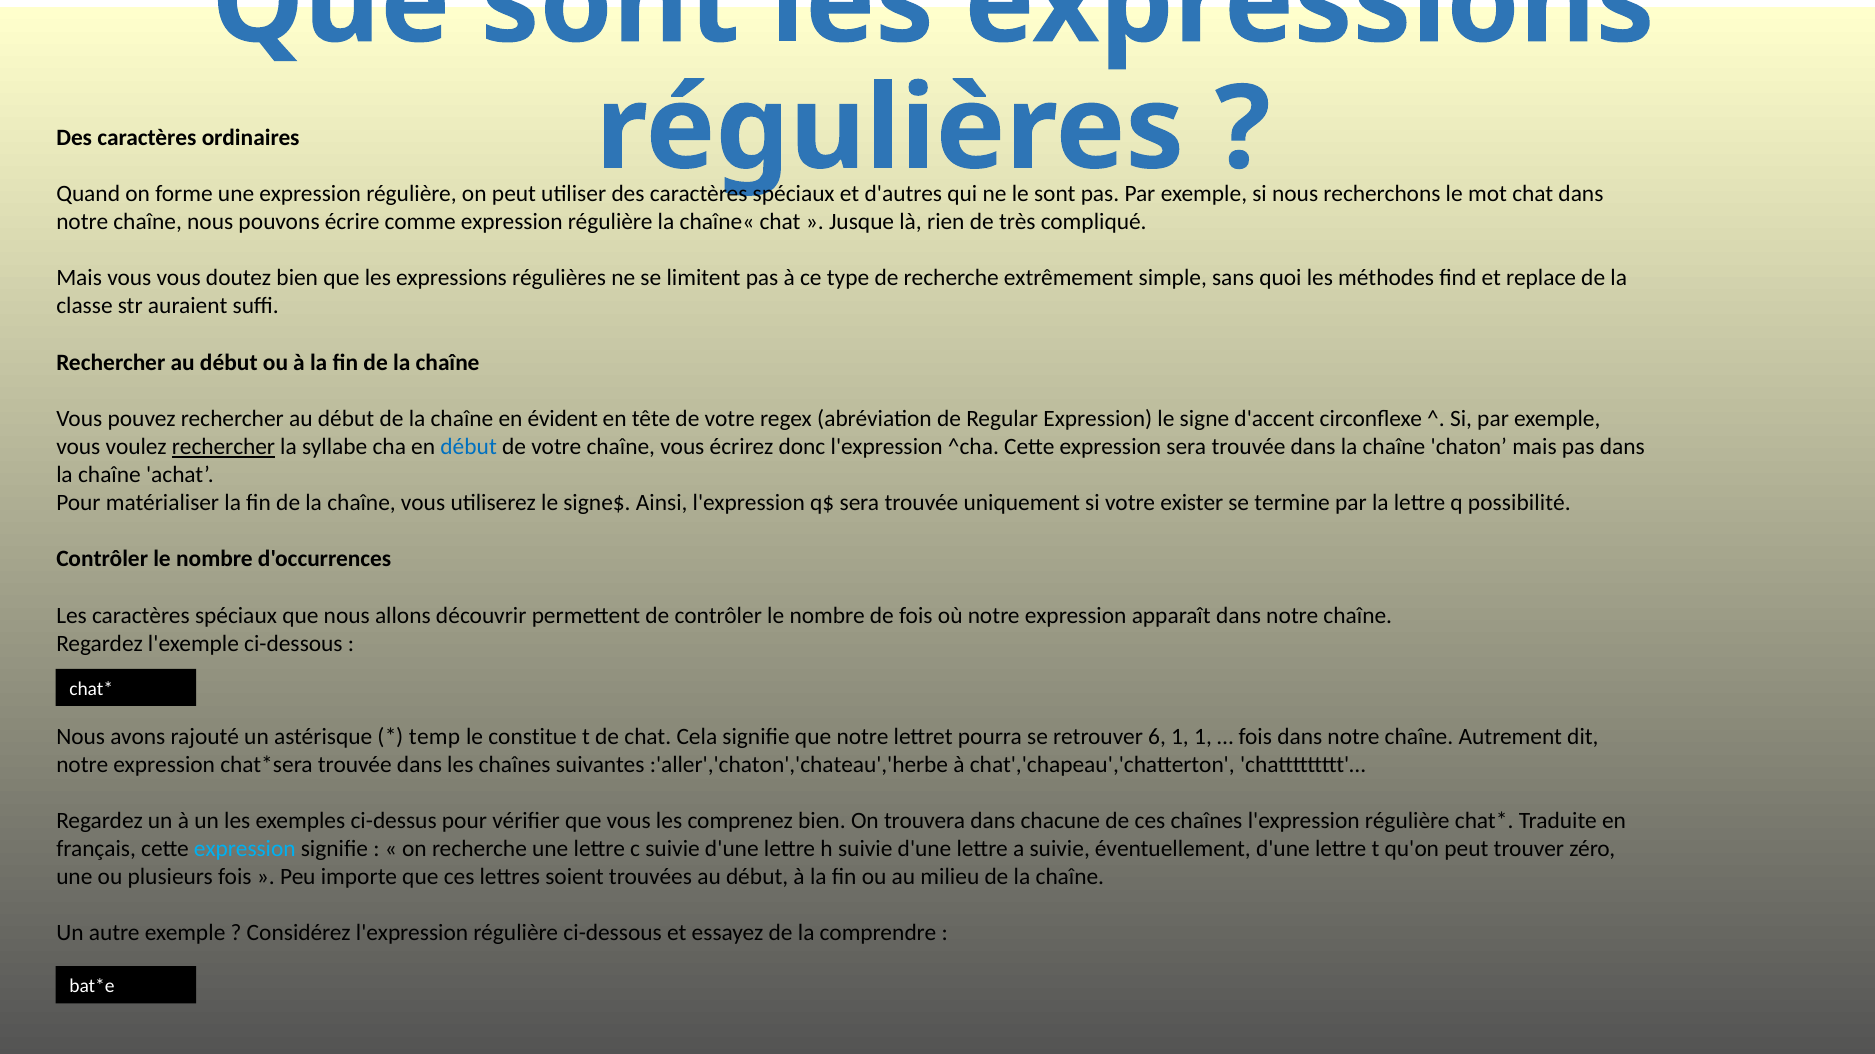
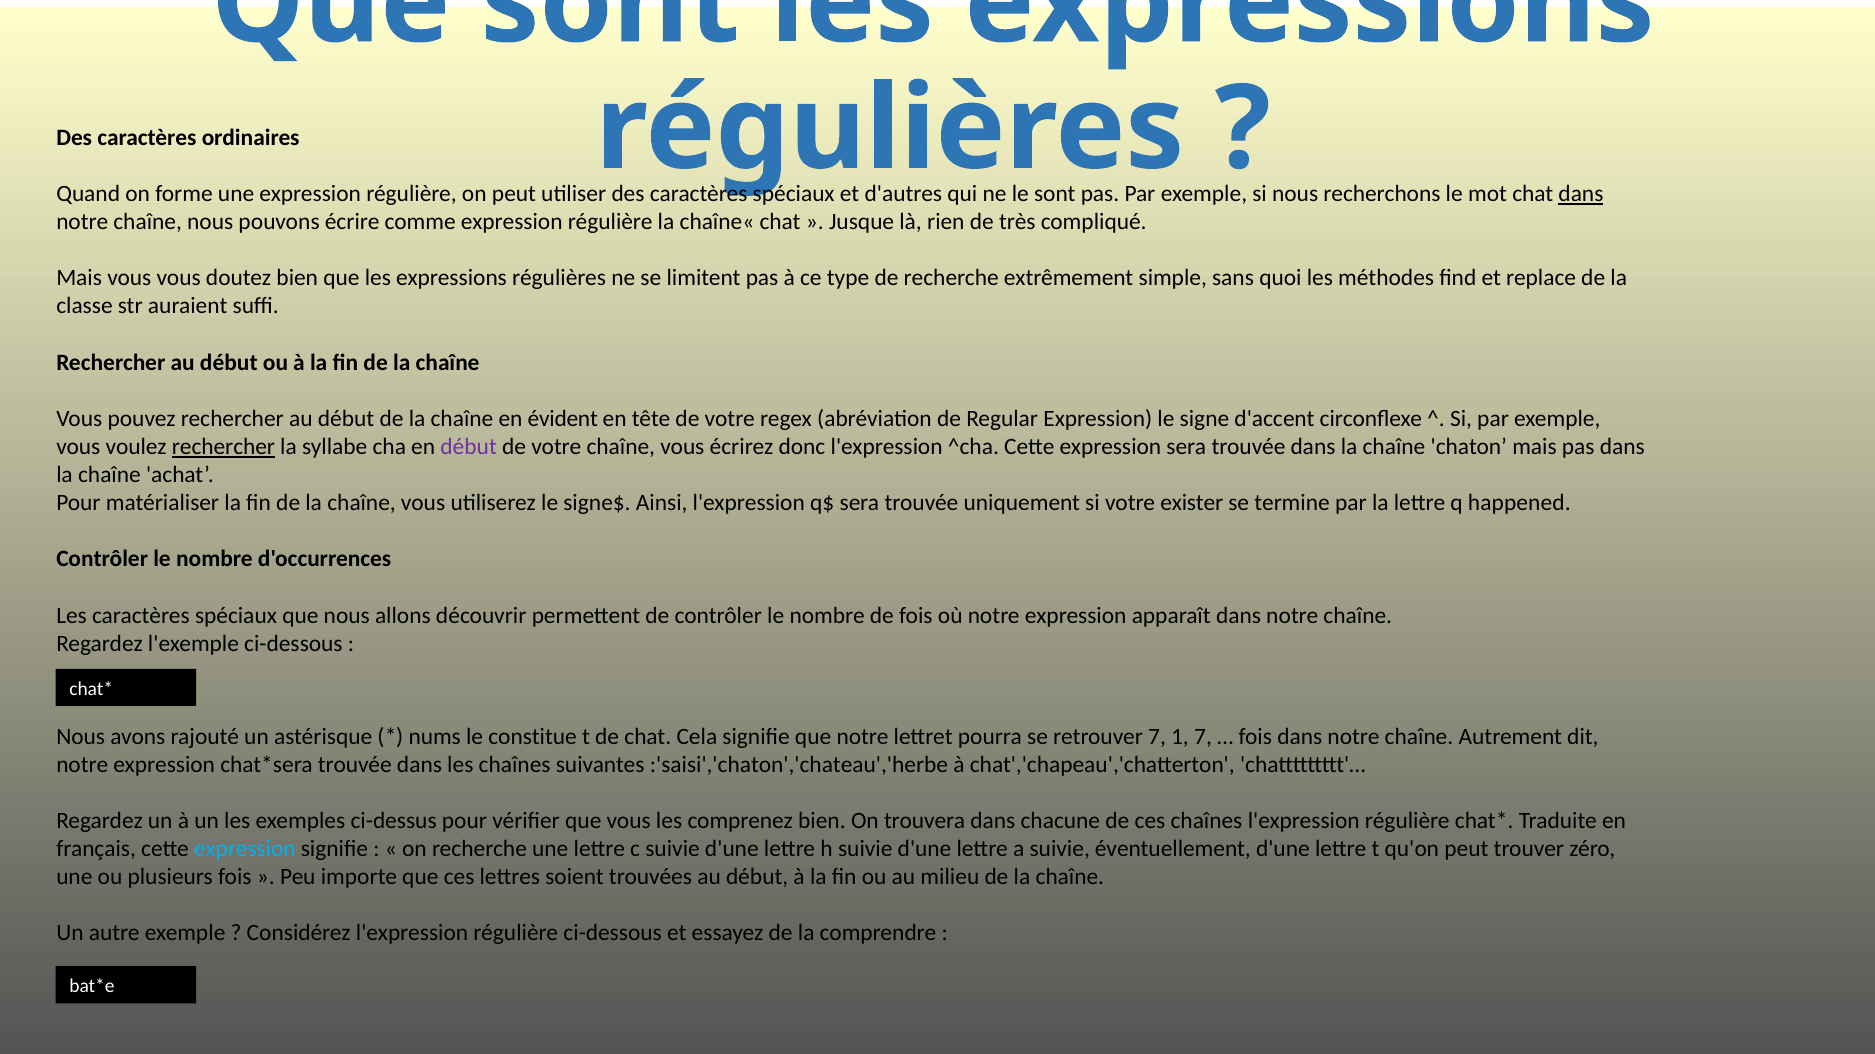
dans at (1581, 194) underline: none -> present
début at (469, 447) colour: blue -> purple
possibilité: possibilité -> happened
temp: temp -> nums
retrouver 6: 6 -> 7
1 1: 1 -> 7
:'aller','chaton','chateau','herbe: :'aller','chaton','chateau','herbe -> :'saisi','chaton','chateau','herbe
